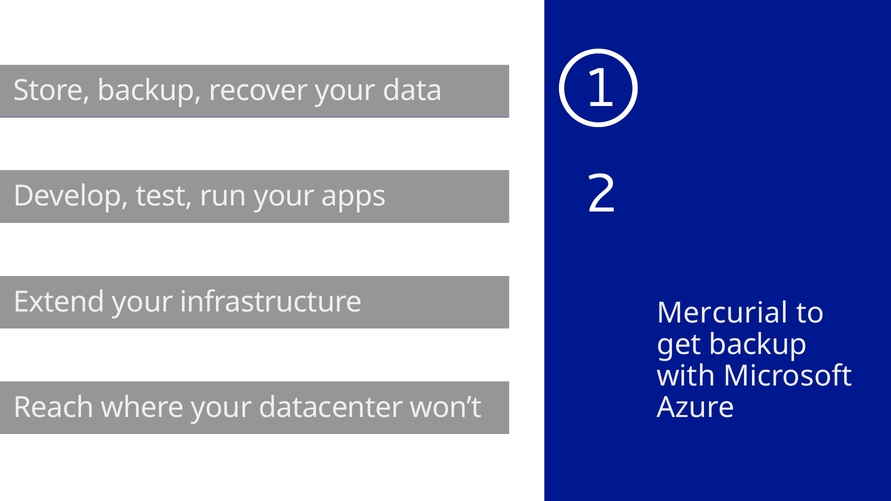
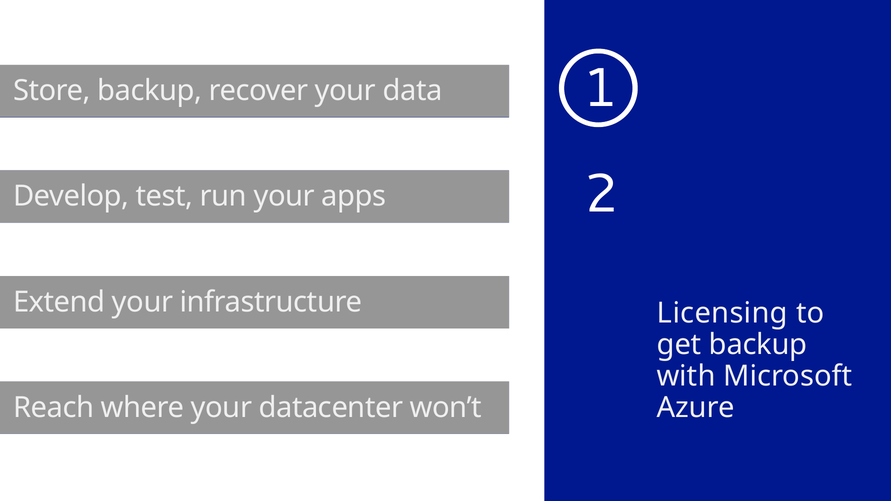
Mercurial: Mercurial -> Licensing
